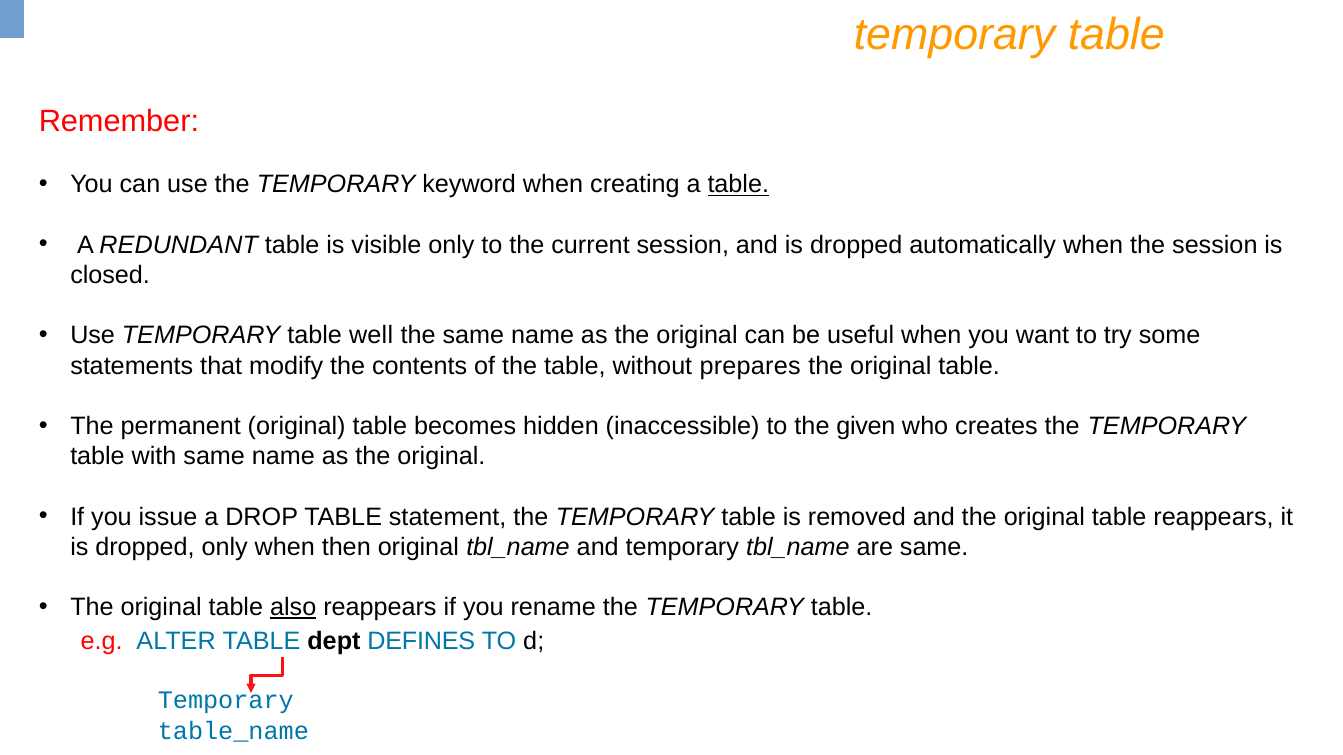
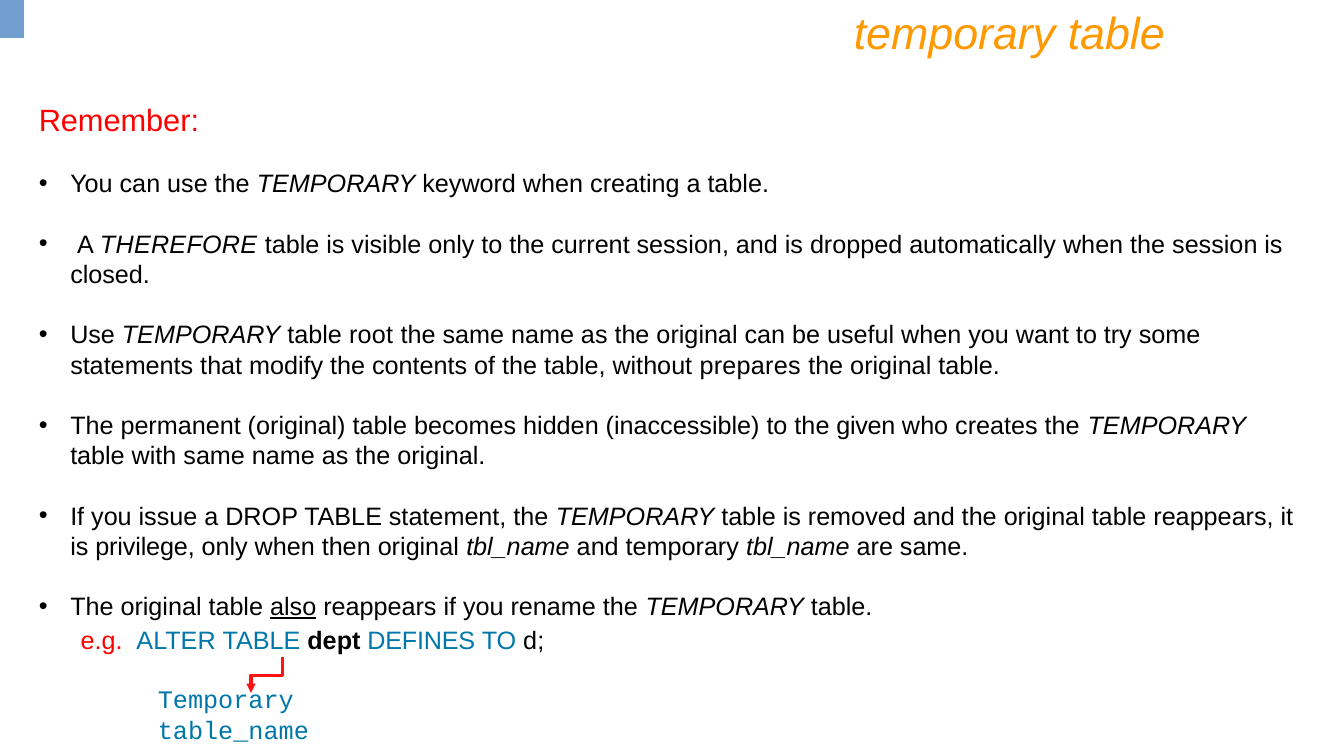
table at (738, 185) underline: present -> none
REDUNDANT: REDUNDANT -> THEREFORE
well: well -> root
dropped at (145, 547): dropped -> privilege
